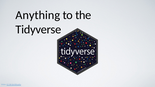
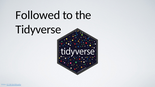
Anything: Anything -> Followed
